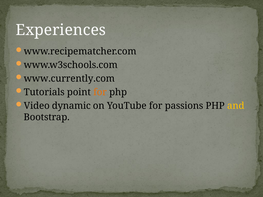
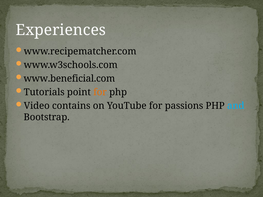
www.currently.com: www.currently.com -> www.beneficial.com
dynamic: dynamic -> contains
and colour: yellow -> light blue
